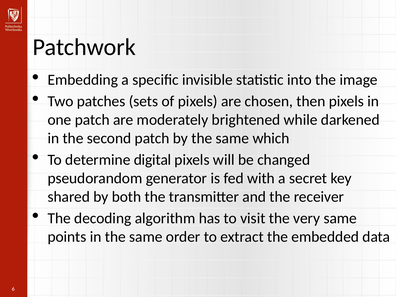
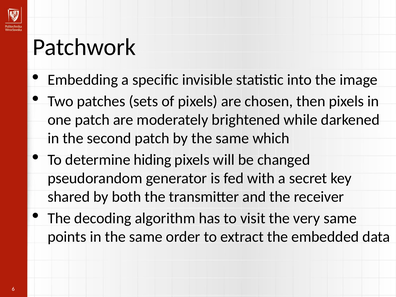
digital: digital -> hiding
